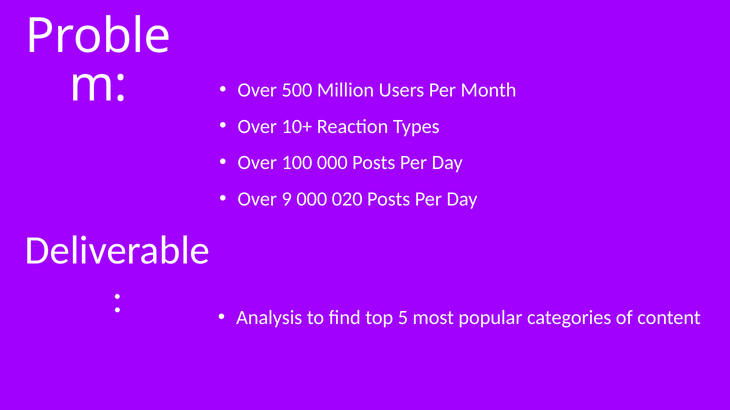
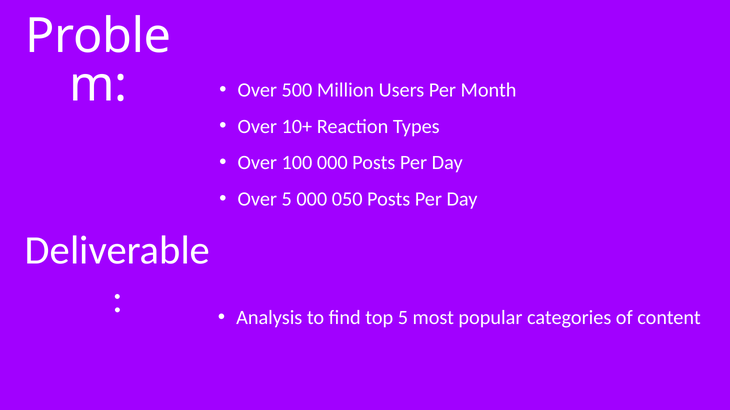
Over 9: 9 -> 5
020: 020 -> 050
